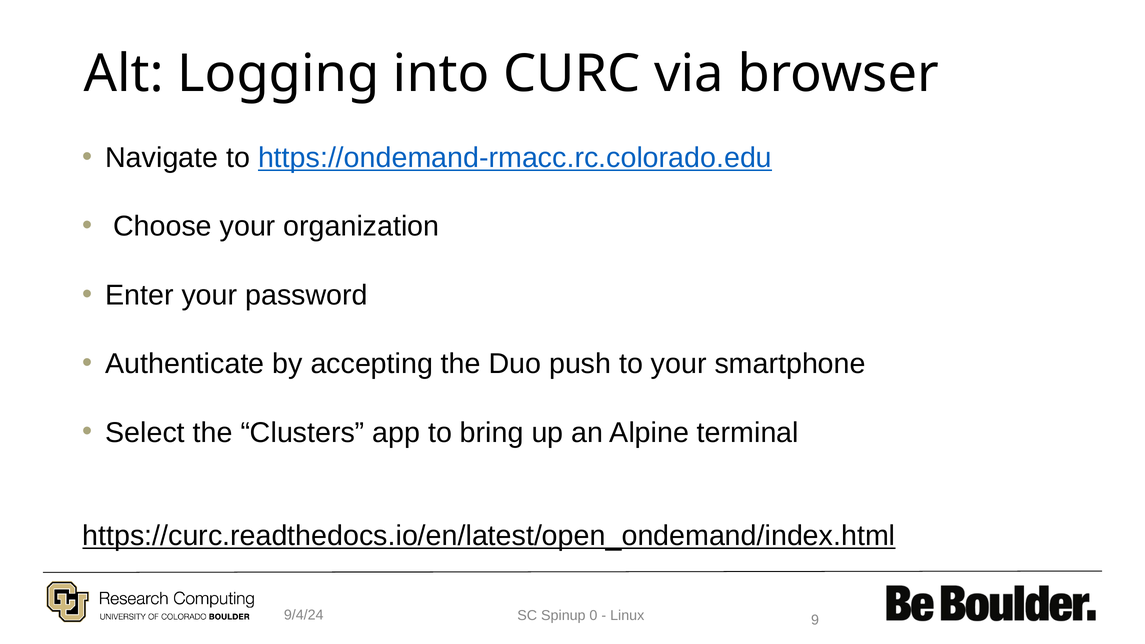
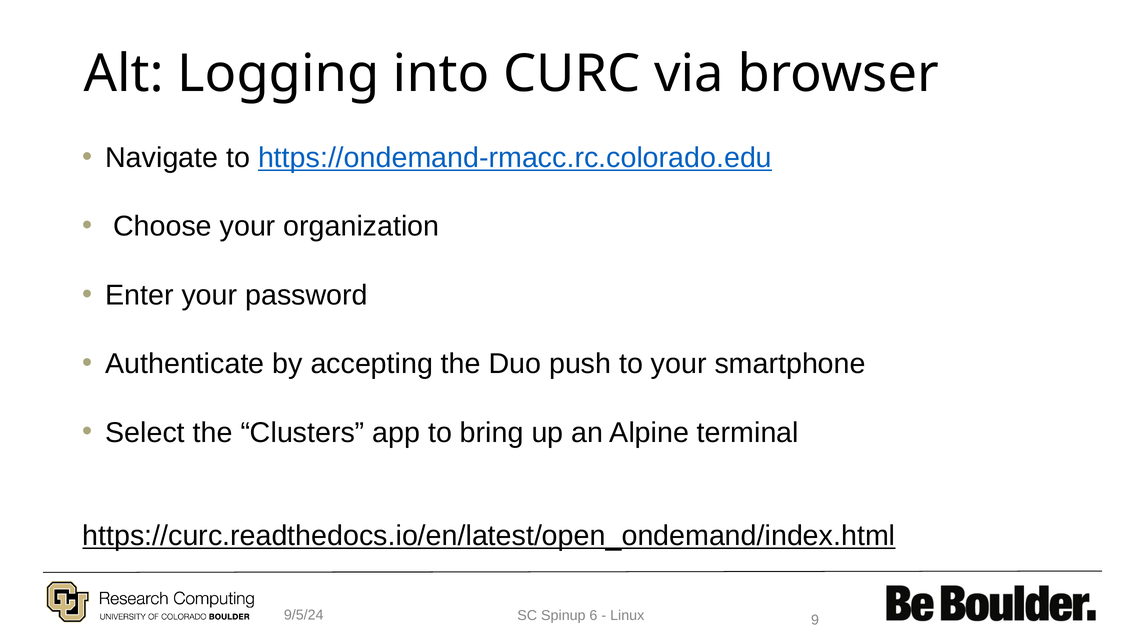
9/4/24: 9/4/24 -> 9/5/24
0: 0 -> 6
